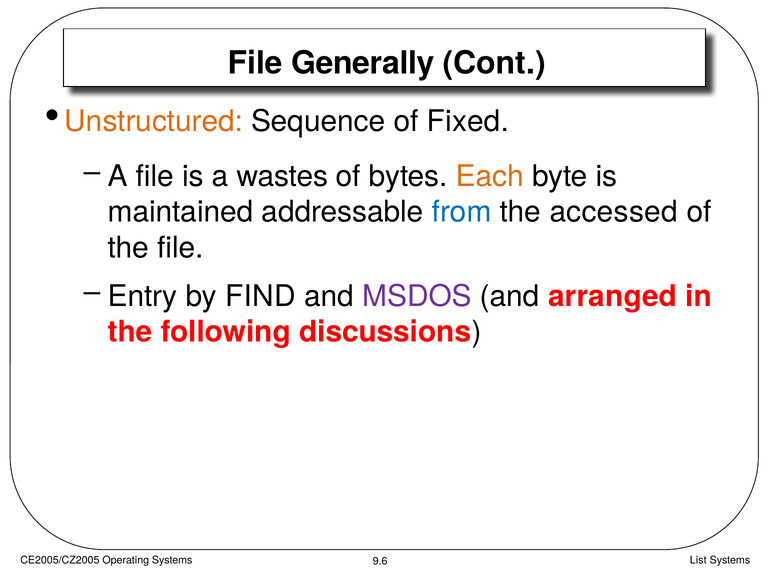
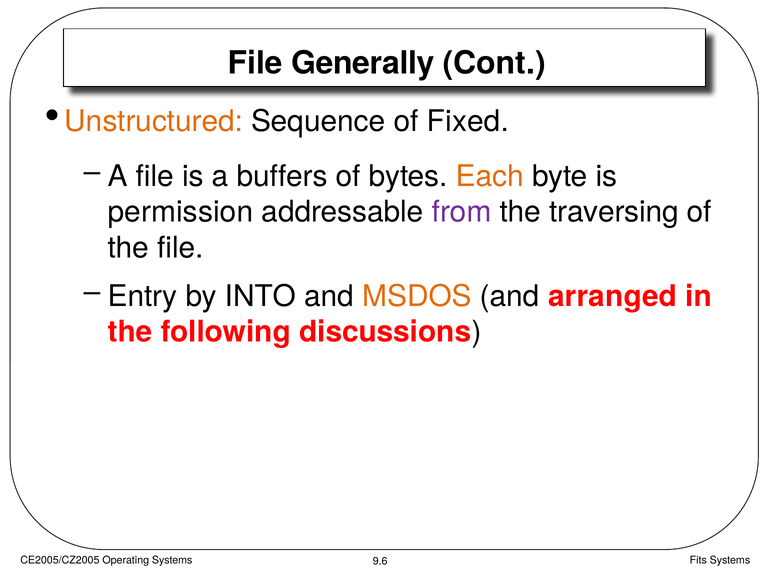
wastes: wastes -> buffers
maintained: maintained -> permission
from colour: blue -> purple
accessed: accessed -> traversing
FIND: FIND -> INTO
MSDOS colour: purple -> orange
List: List -> Fits
